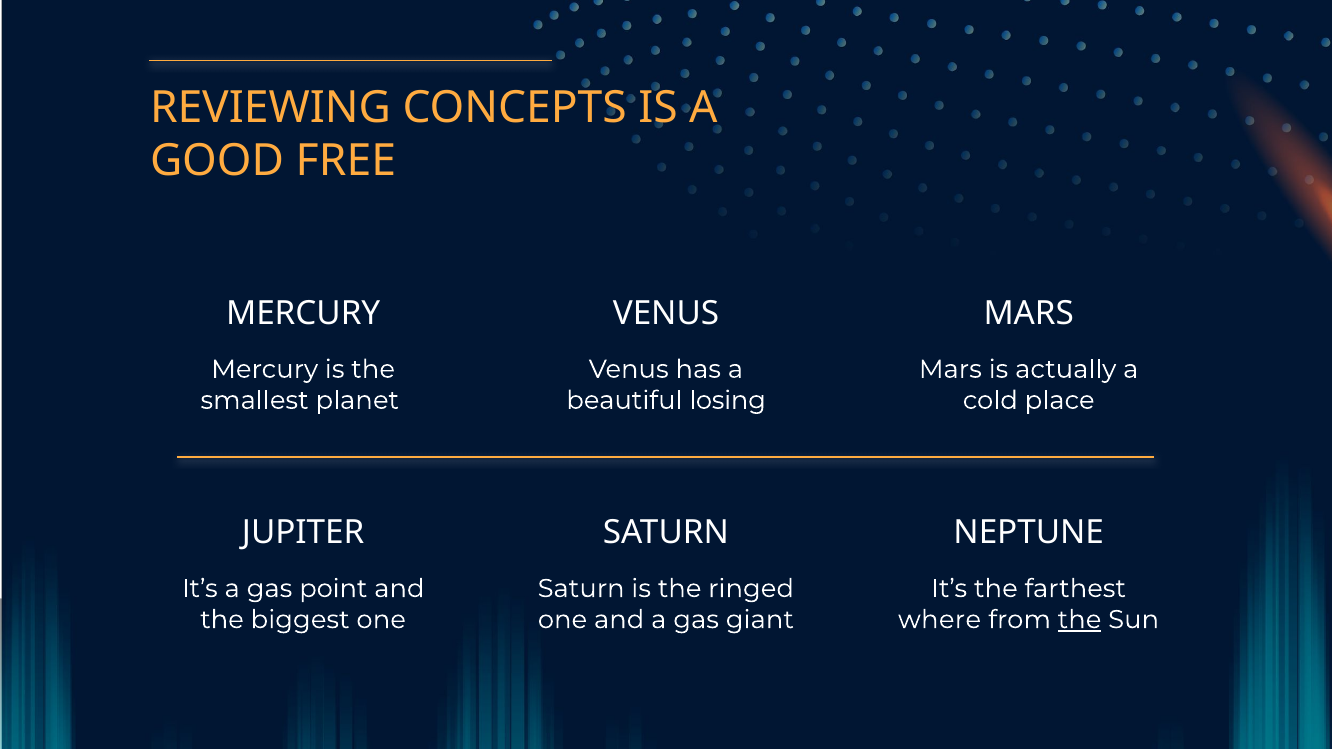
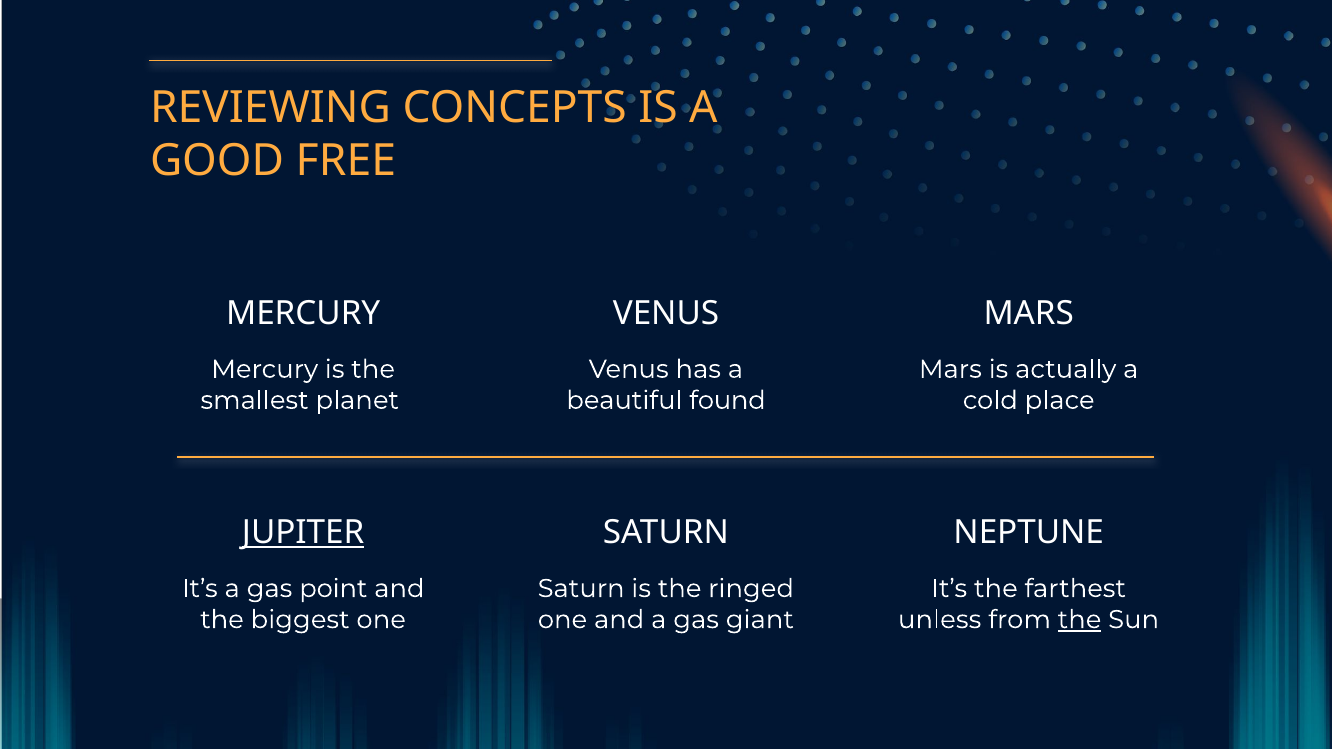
losing: losing -> found
JUPITER underline: none -> present
where: where -> unless
